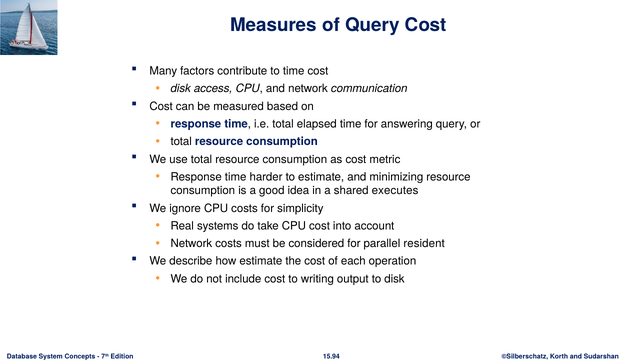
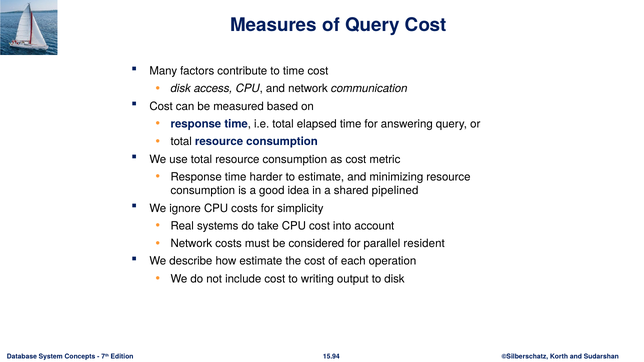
executes: executes -> pipelined
